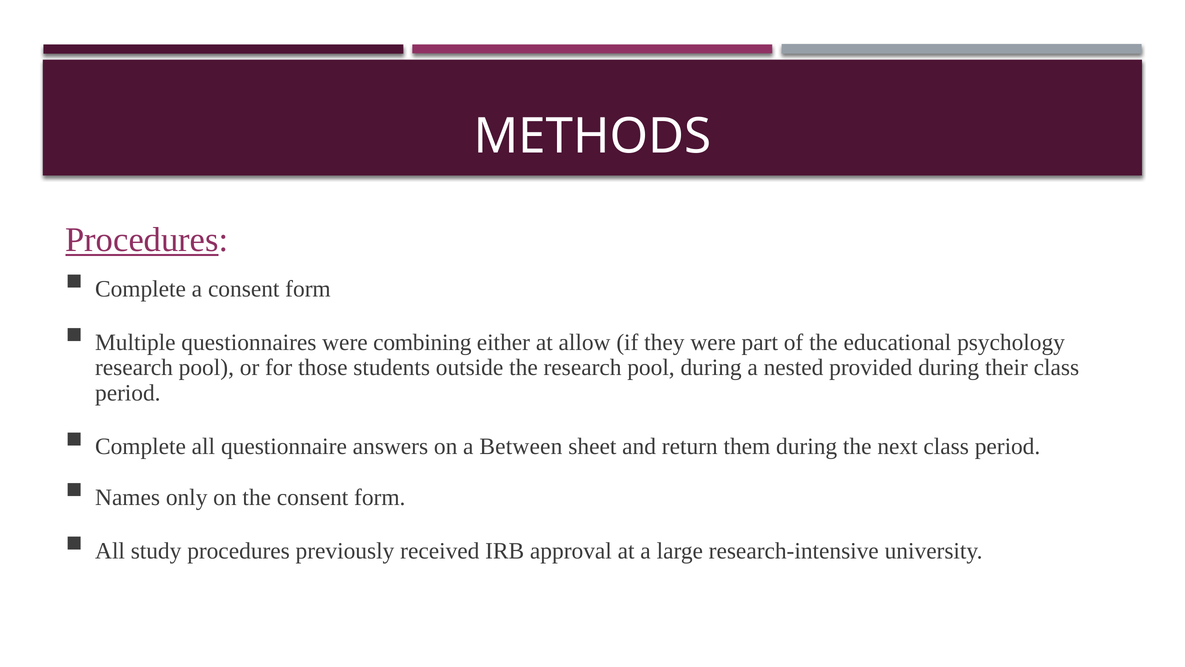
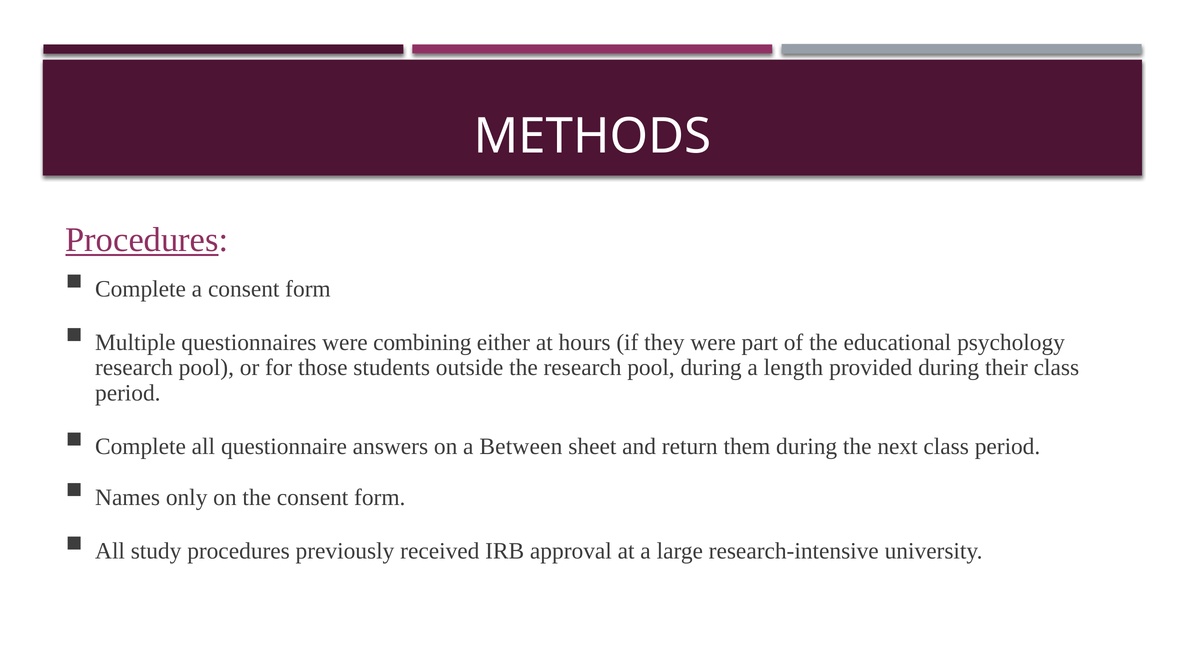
allow: allow -> hours
nested: nested -> length
